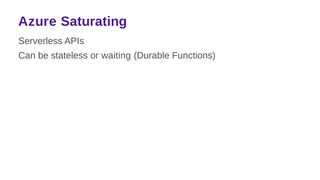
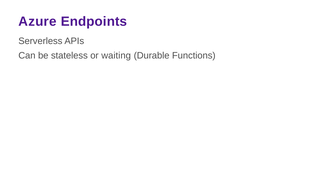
Saturating: Saturating -> Endpoints
